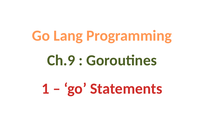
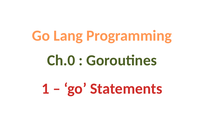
Ch.9: Ch.9 -> Ch.0
